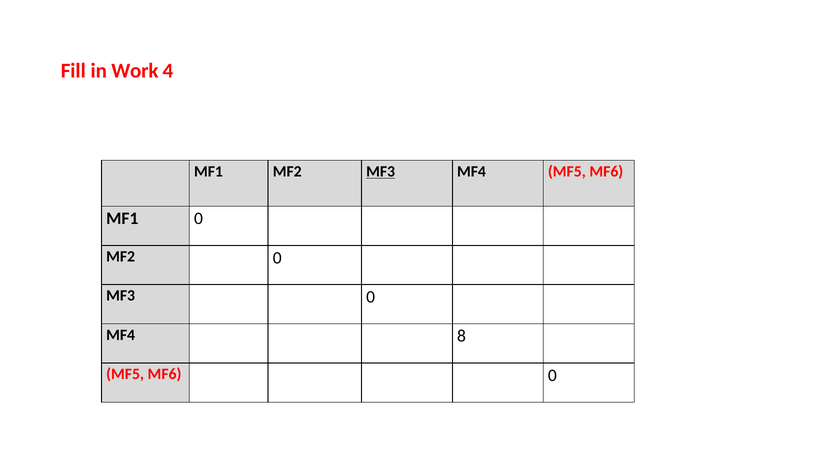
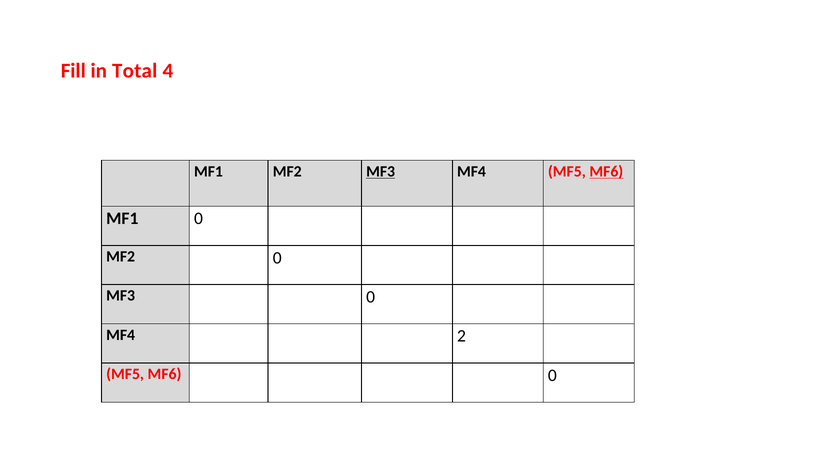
Work: Work -> Total
MF6 at (606, 171) underline: none -> present
8: 8 -> 2
